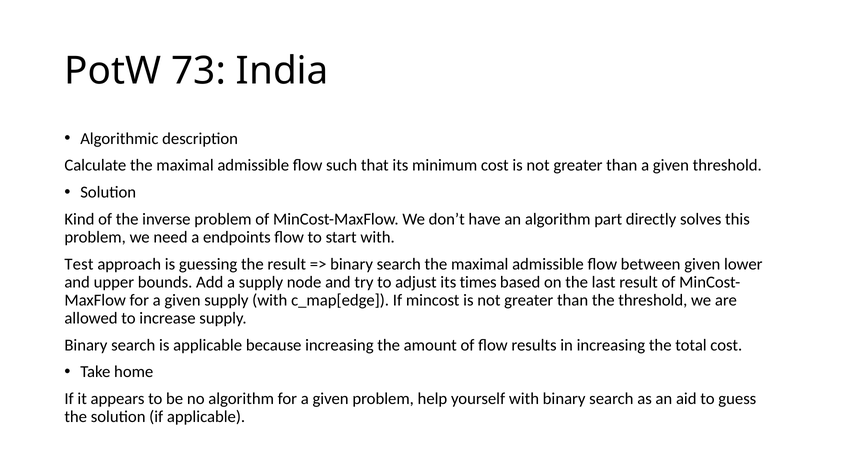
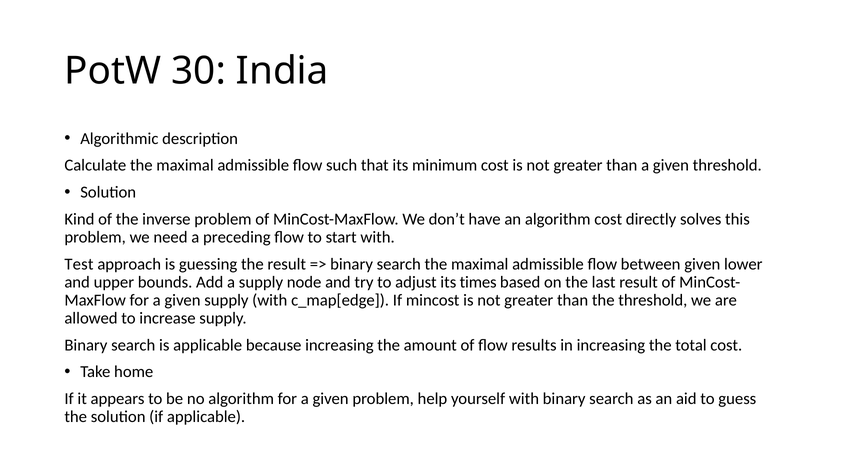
73: 73 -> 30
algorithm part: part -> cost
endpoints: endpoints -> preceding
